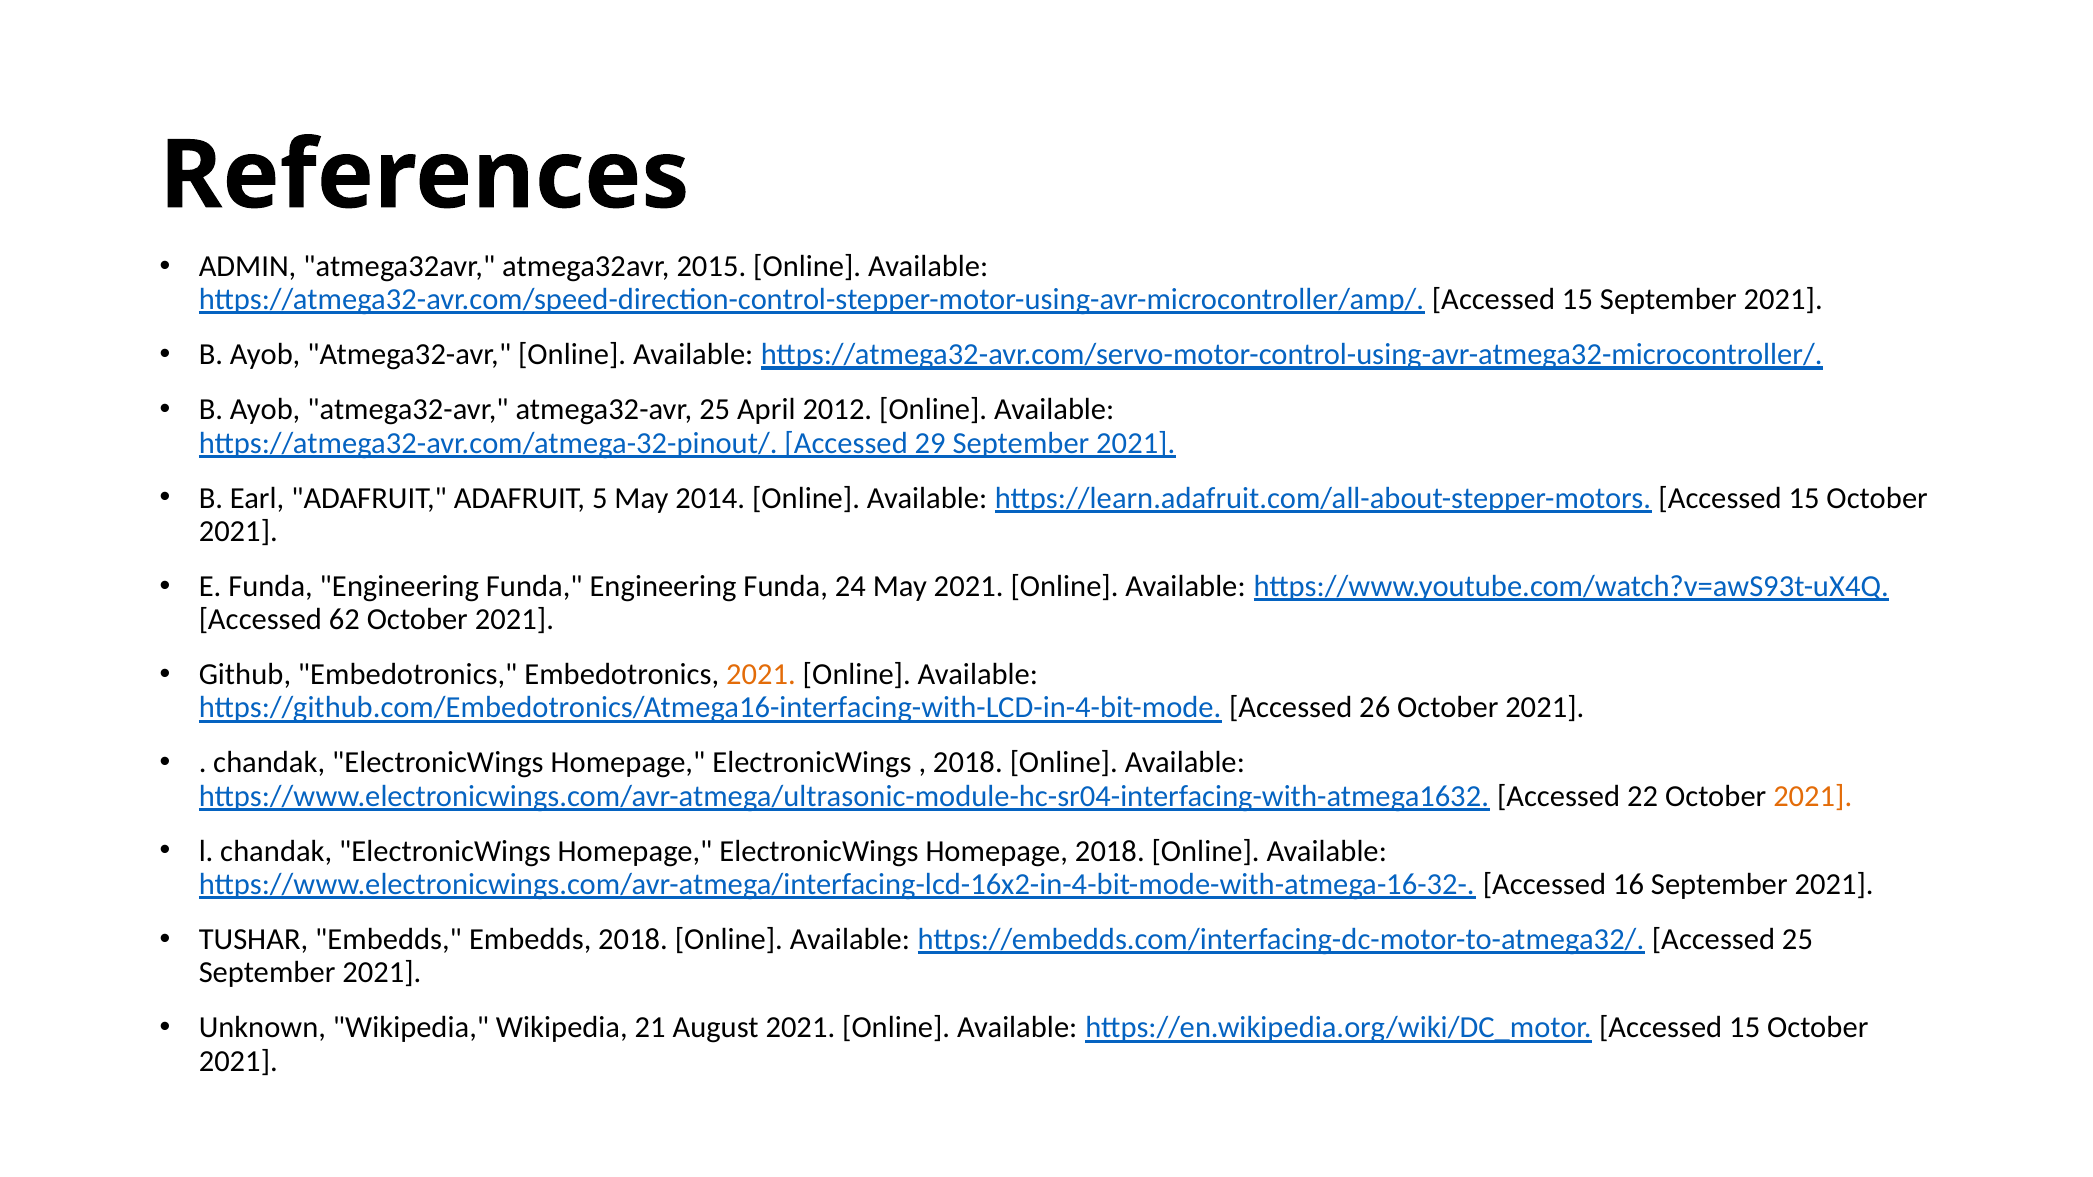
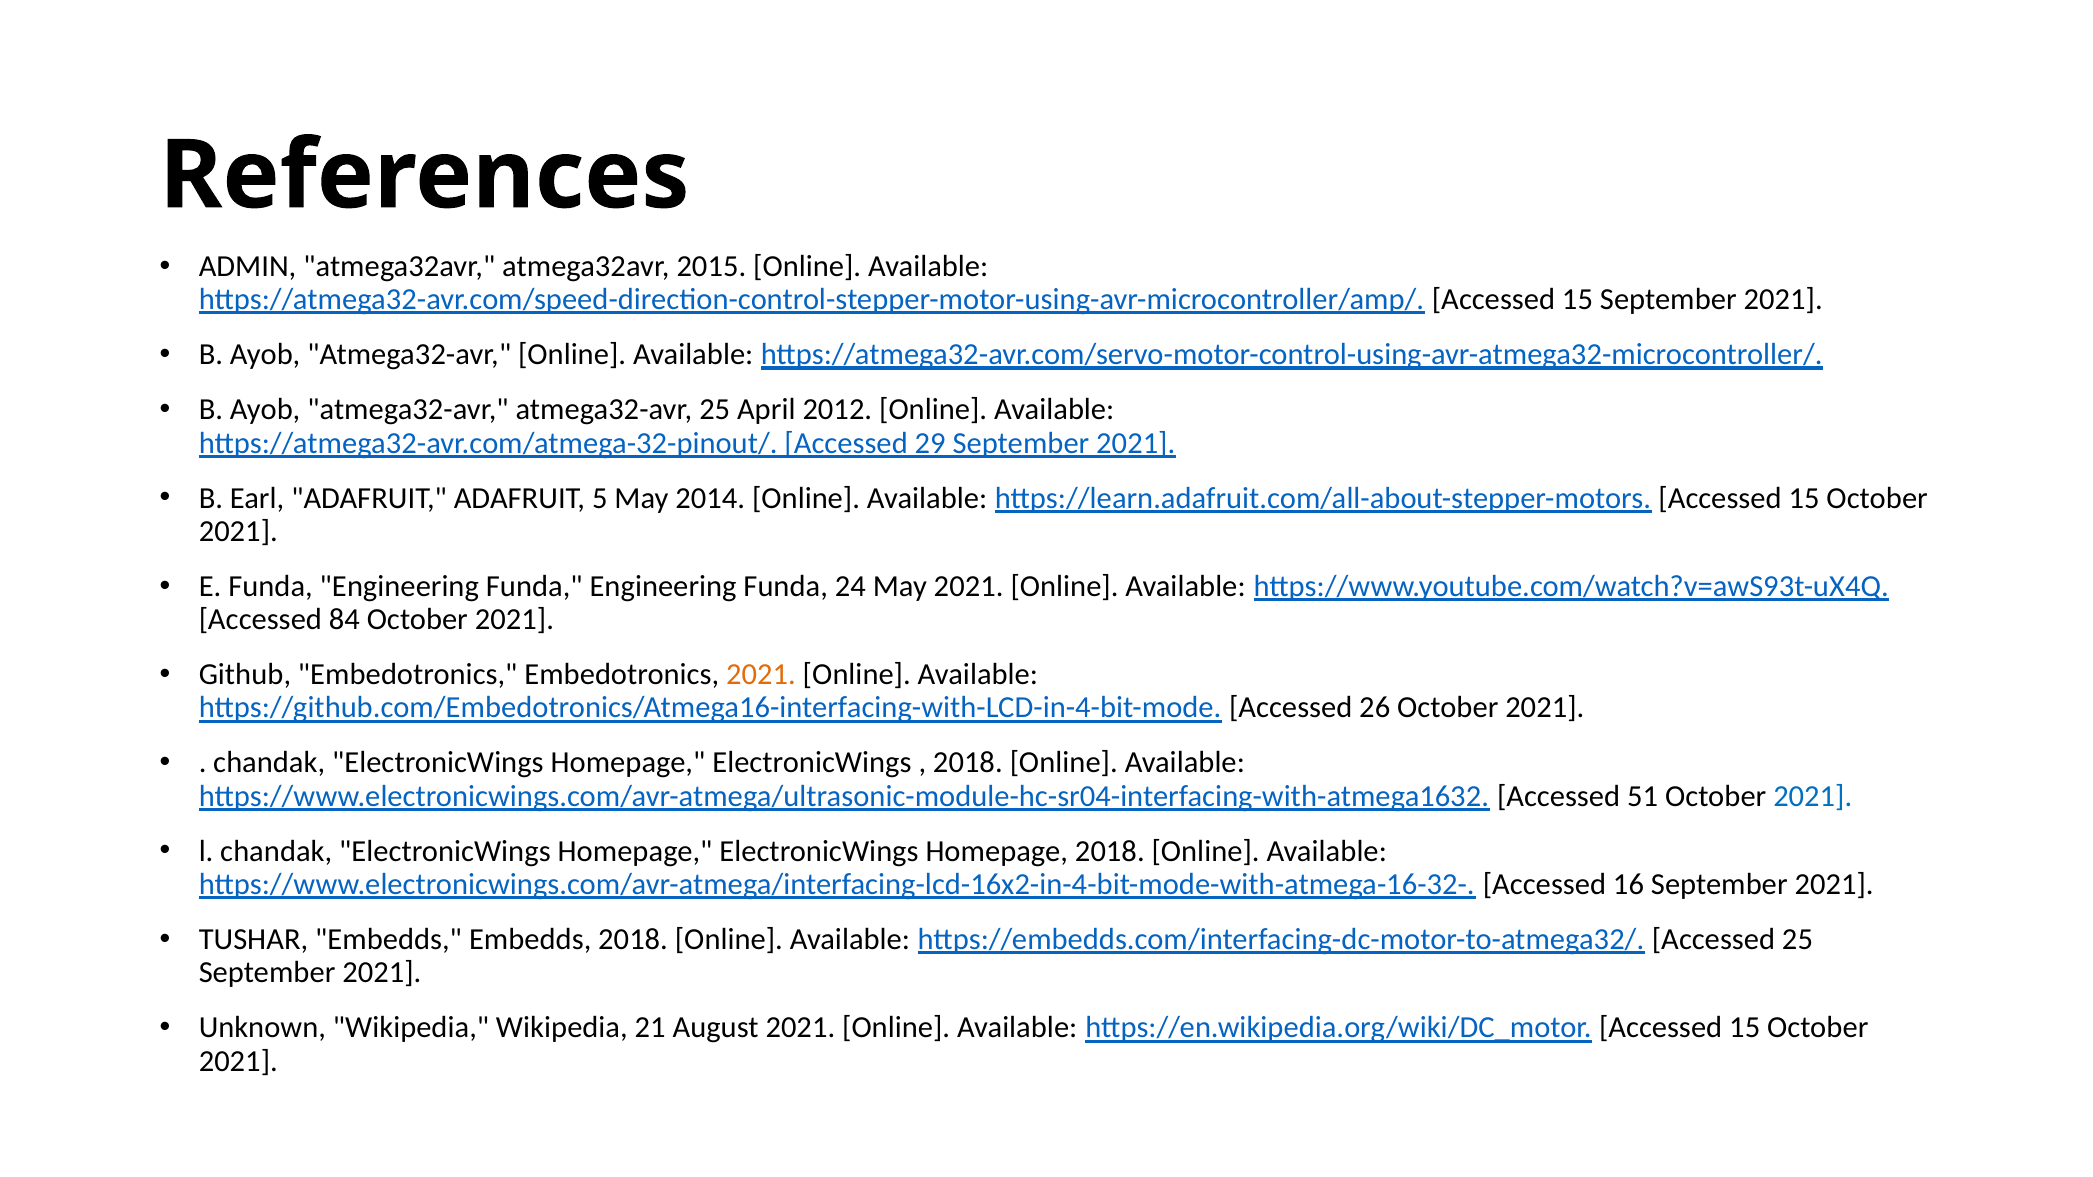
62: 62 -> 84
22: 22 -> 51
2021 at (1813, 796) colour: orange -> blue
